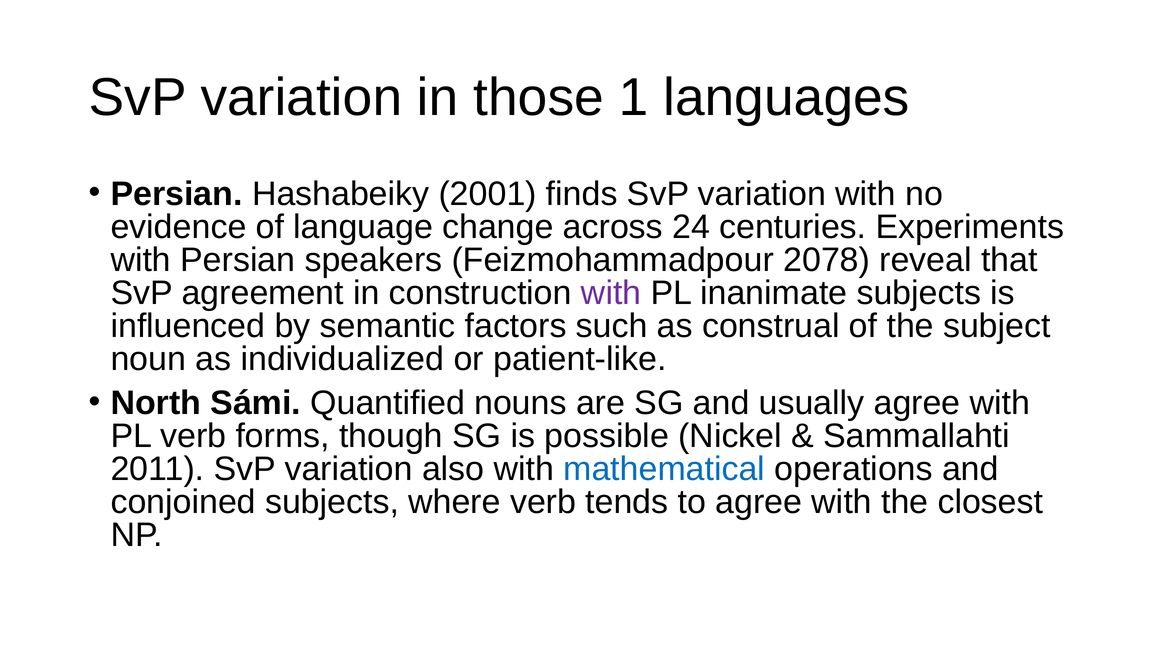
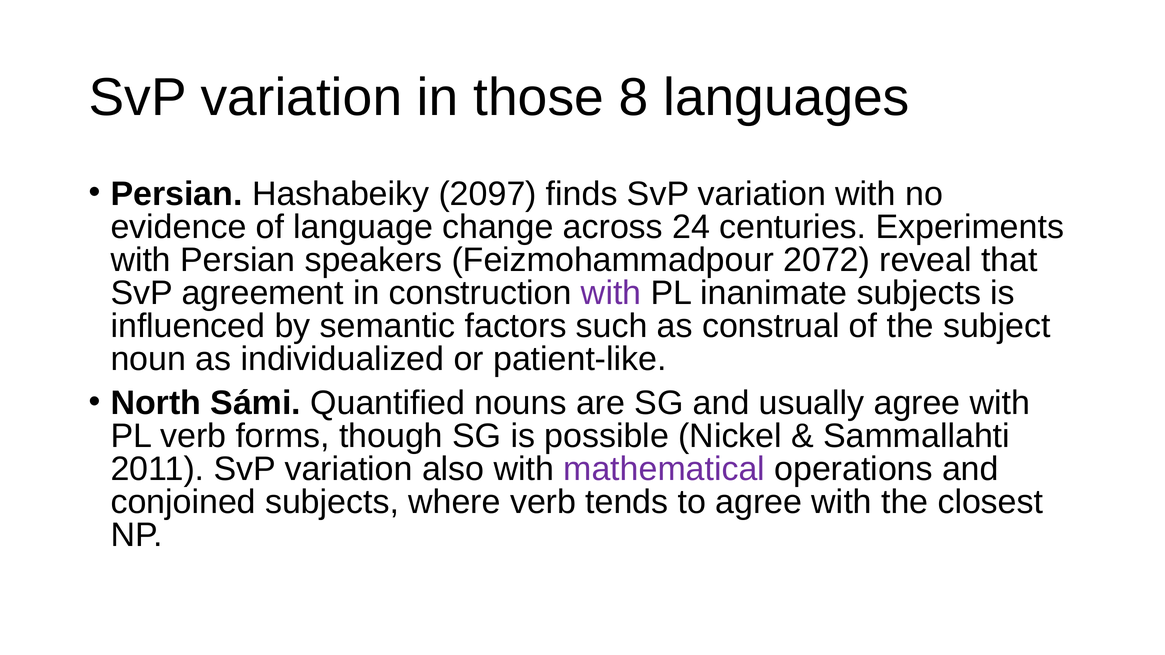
1: 1 -> 8
2001: 2001 -> 2097
2078: 2078 -> 2072
mathematical colour: blue -> purple
